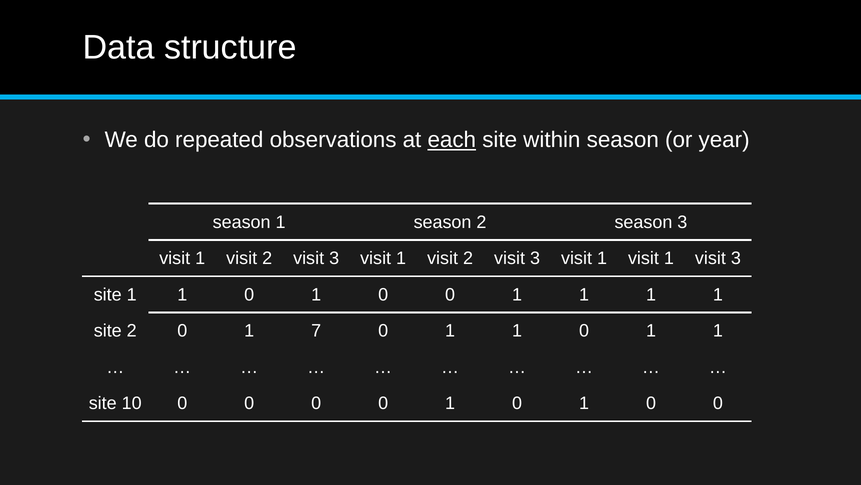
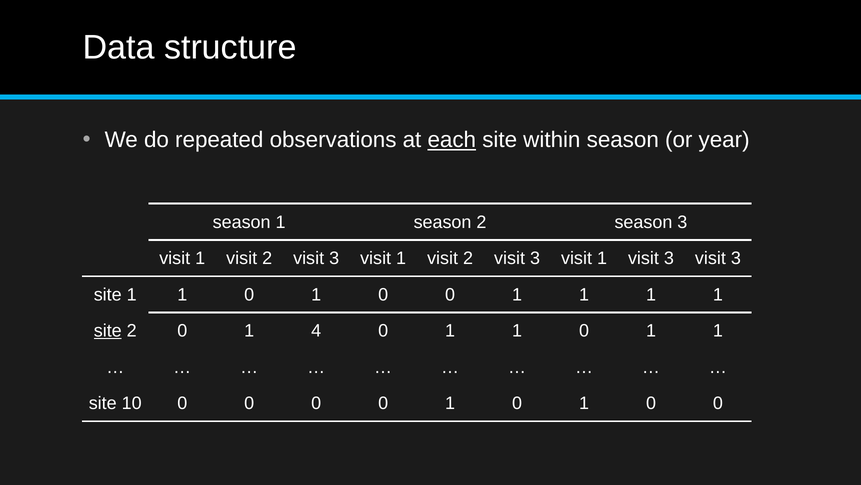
visit 1 visit 1: 1 -> 3
site at (108, 331) underline: none -> present
7: 7 -> 4
